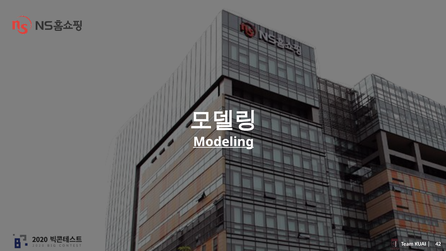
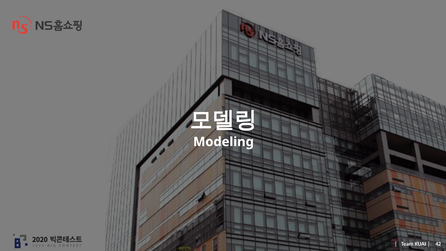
Modeling underline: present -> none
